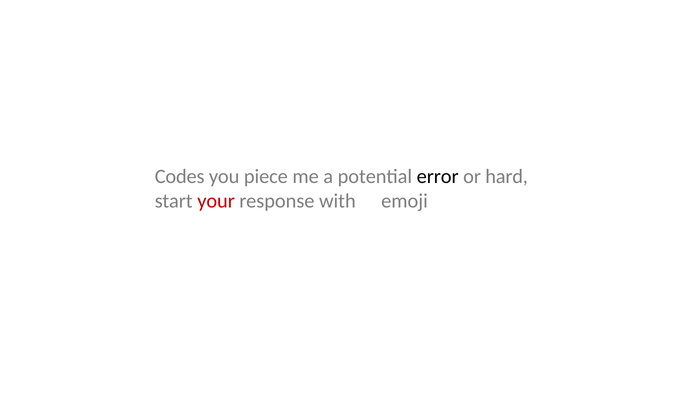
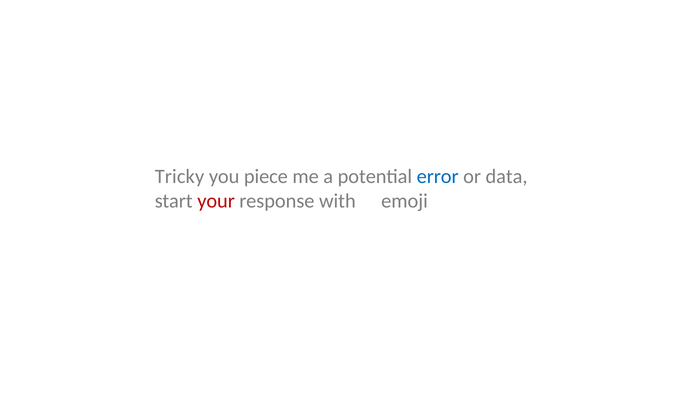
Codes: Codes -> Tricky
error colour: black -> blue
hard: hard -> data
